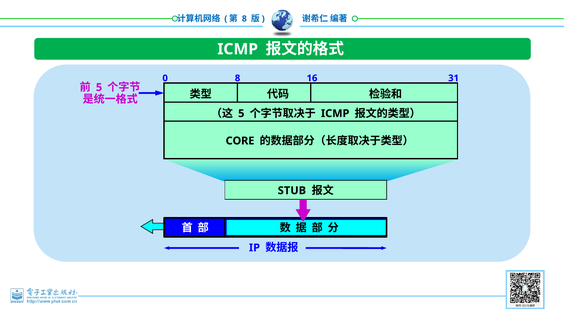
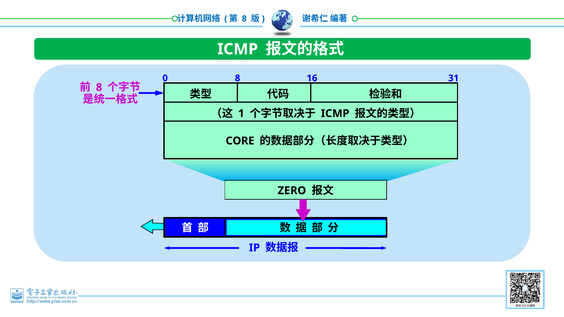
5 at (99, 87): 5 -> 8
5 at (241, 114): 5 -> 1
STUB: STUB -> ZERO
